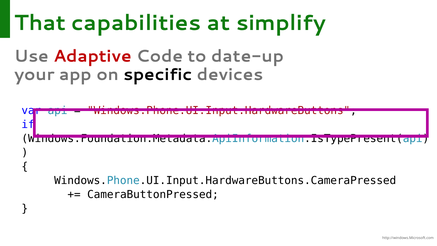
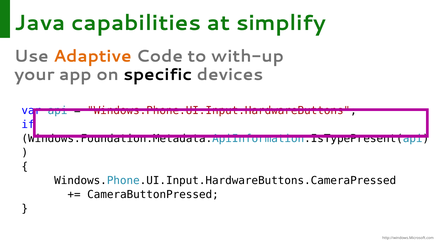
That: That -> Java
Adaptive colour: red -> orange
date-up: date-up -> with-up
